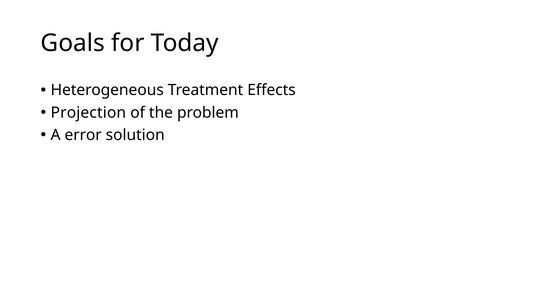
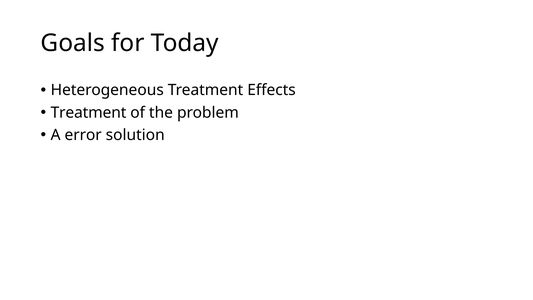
Projection at (88, 112): Projection -> Treatment
